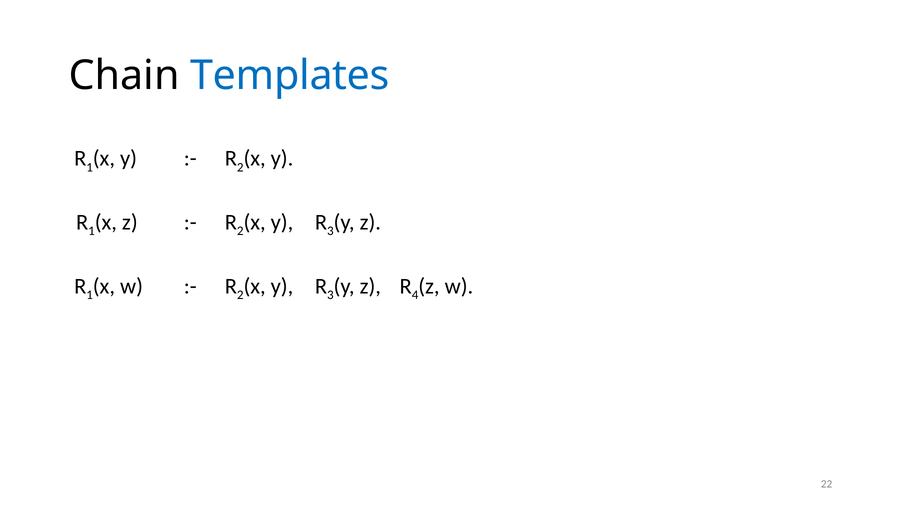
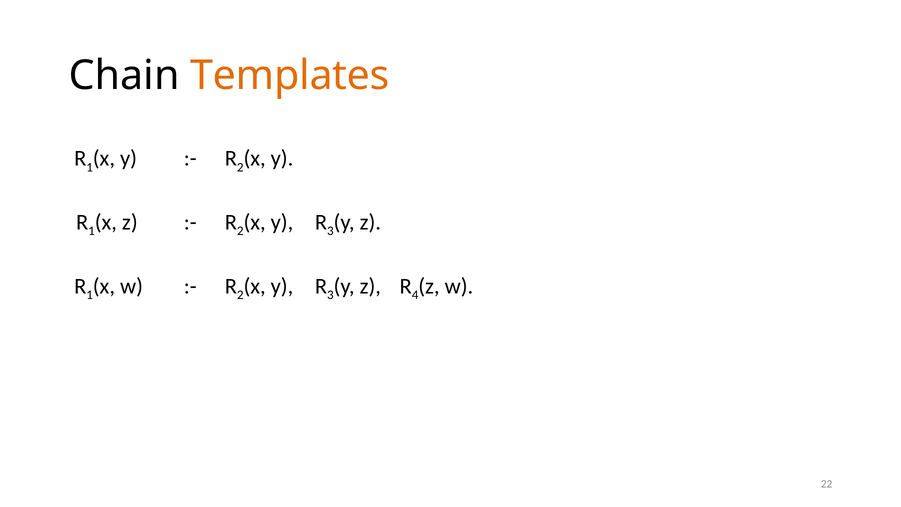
Templates colour: blue -> orange
